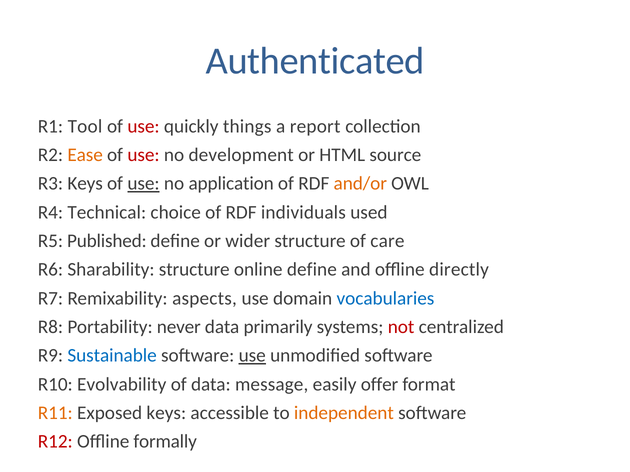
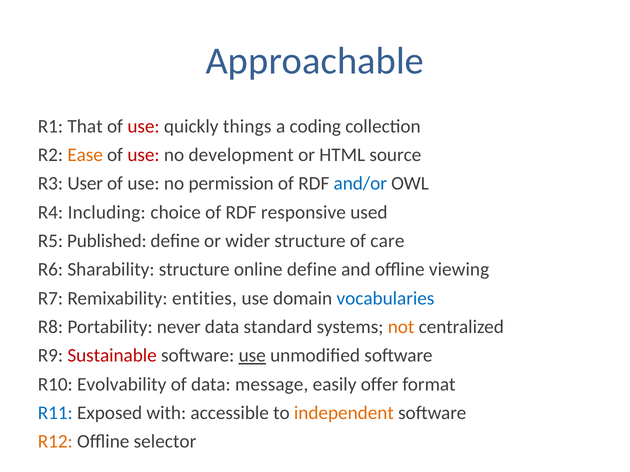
Authenticated: Authenticated -> Approachable
Tool: Tool -> That
report: report -> coding
R3 Keys: Keys -> User
use at (144, 184) underline: present -> none
application: application -> permission
and/or colour: orange -> blue
Technical: Technical -> Including
individuals: individuals -> responsive
directly: directly -> viewing
aspects: aspects -> entities
primarily: primarily -> standard
not colour: red -> orange
Sustainable colour: blue -> red
R11 colour: orange -> blue
Exposed keys: keys -> with
R12 colour: red -> orange
formally: formally -> selector
